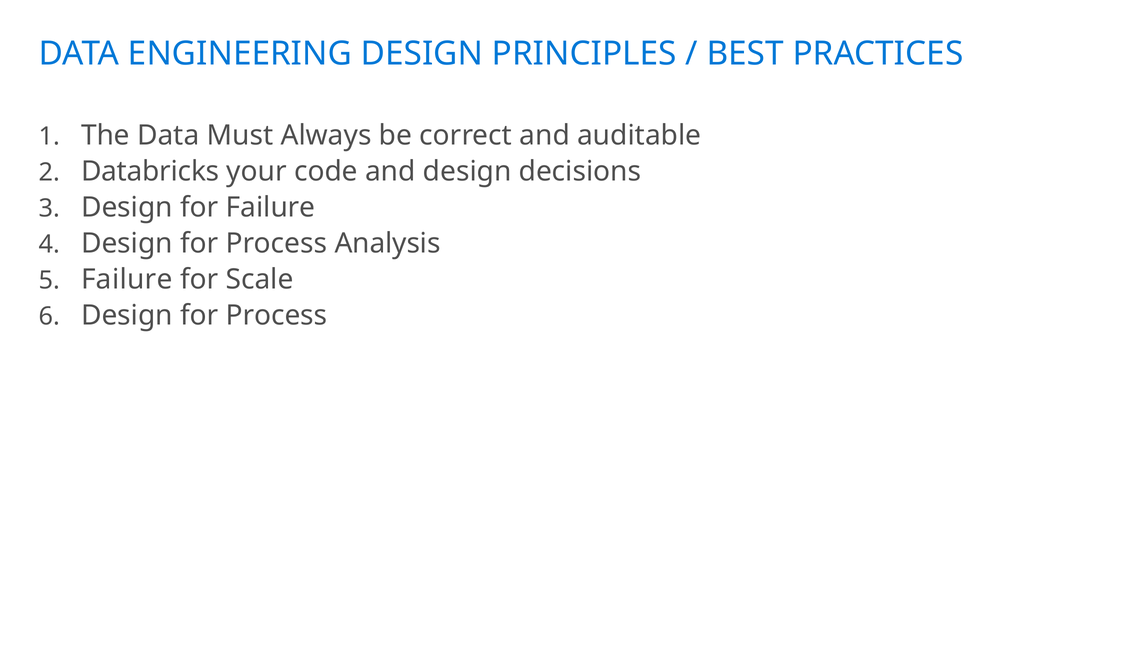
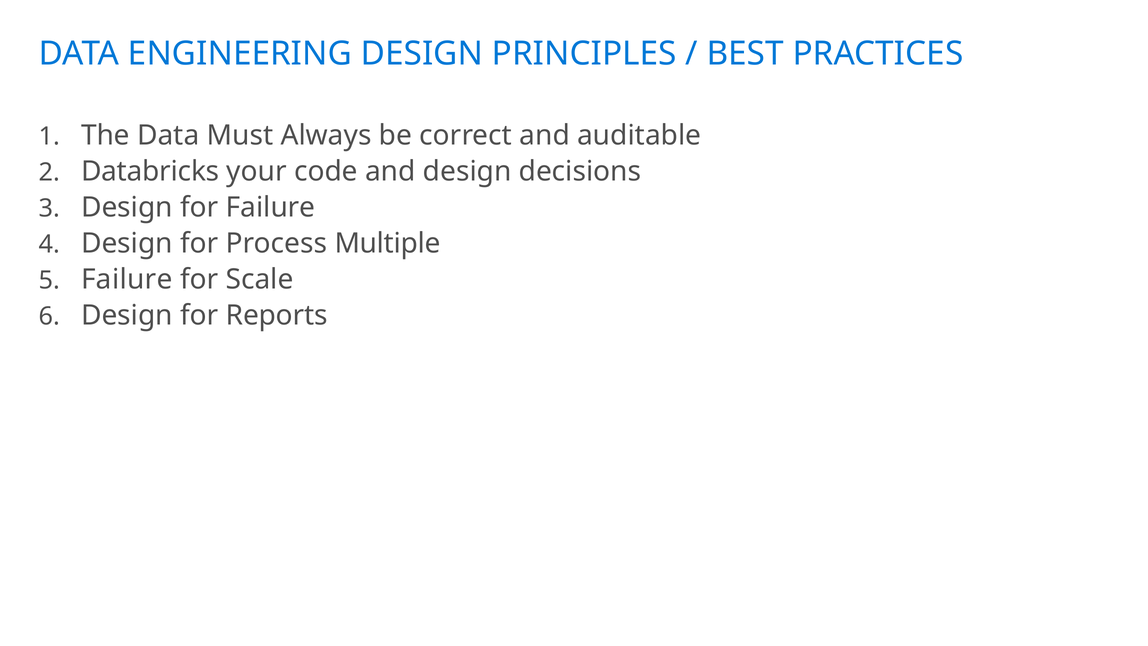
Analysis: Analysis -> Multiple
Process at (277, 315): Process -> Reports
